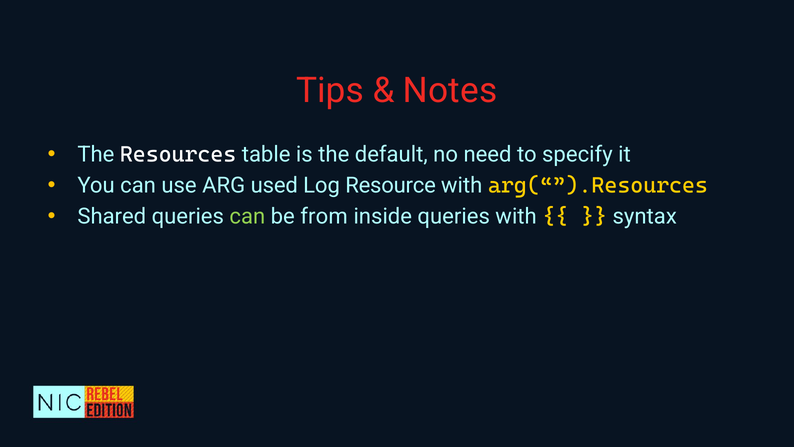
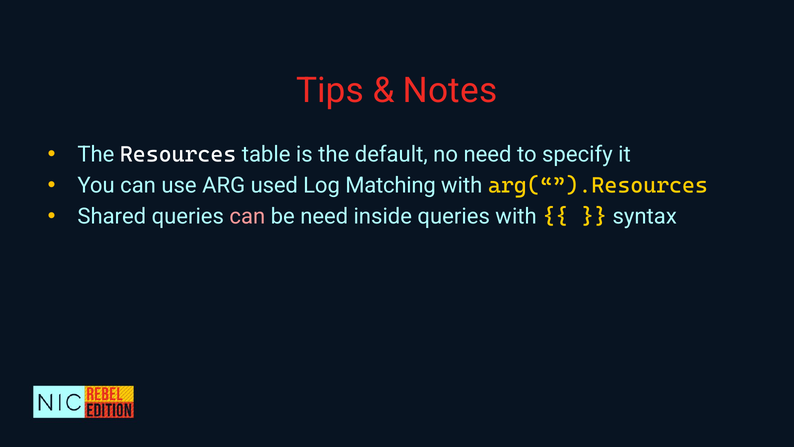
Resource: Resource -> Matching
can at (247, 216) colour: light green -> pink
be from: from -> need
